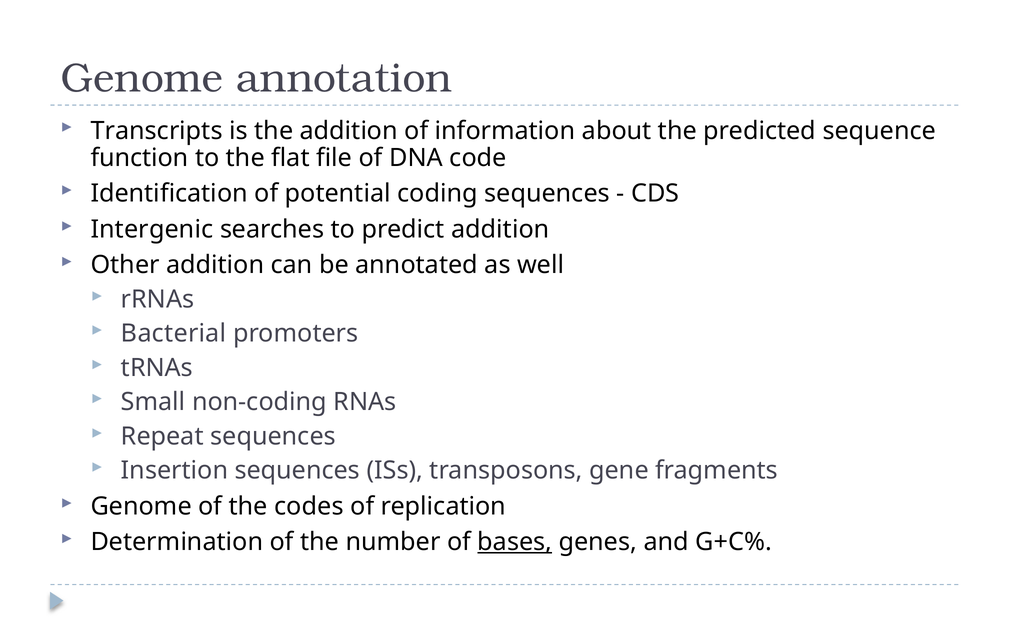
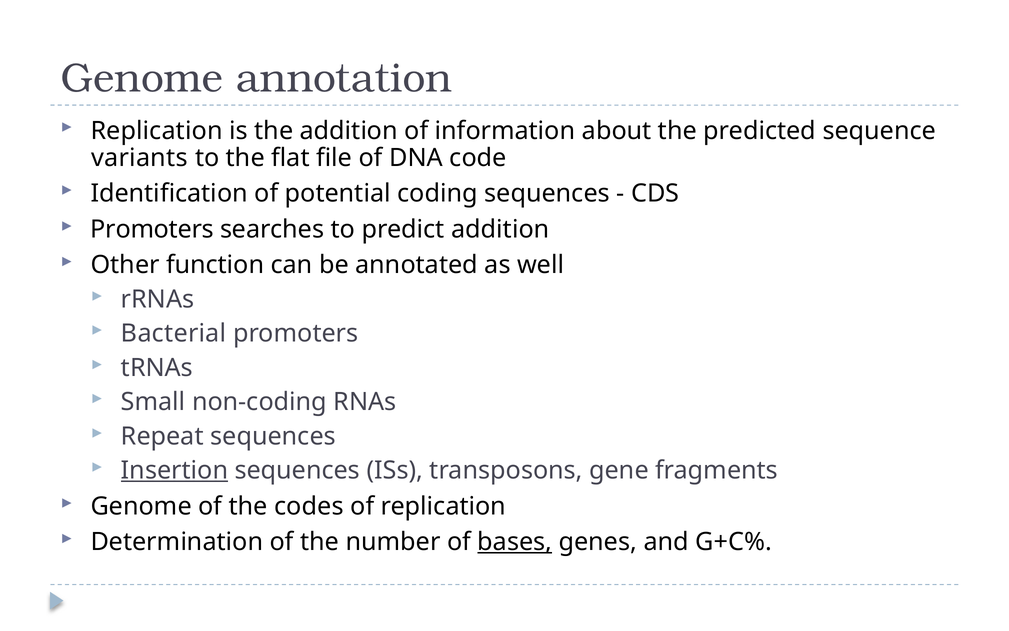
Transcripts at (157, 131): Transcripts -> Replication
function: function -> variants
Intergenic at (152, 229): Intergenic -> Promoters
Other addition: addition -> function
Insertion underline: none -> present
